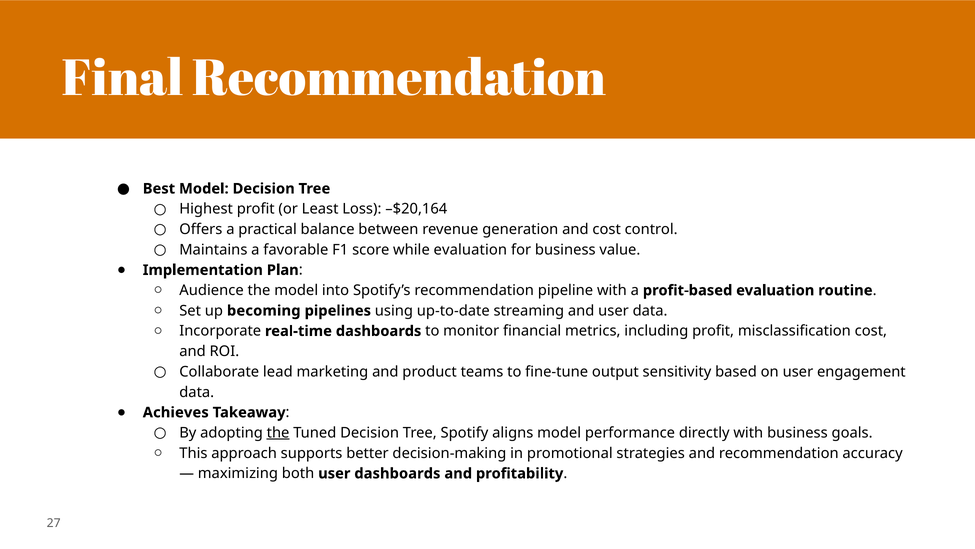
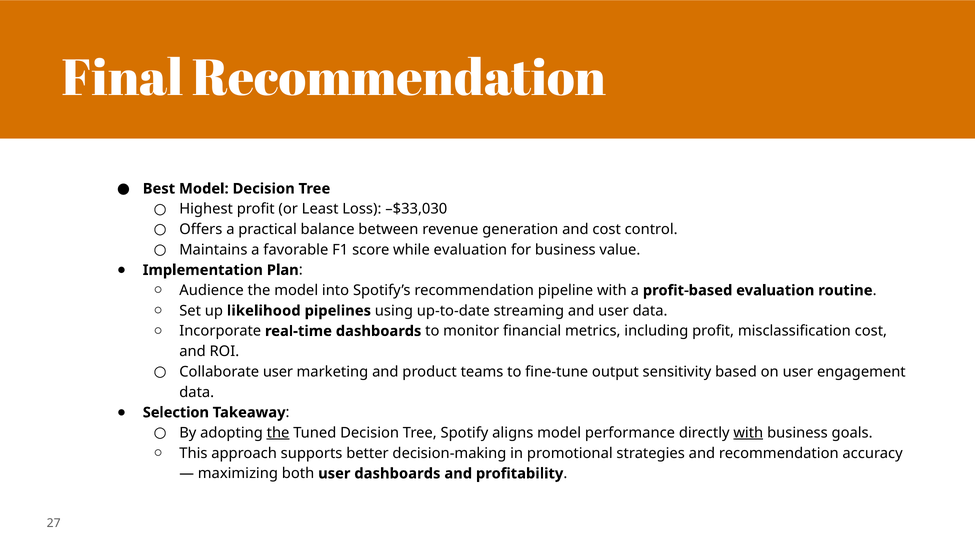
–$20,164: –$20,164 -> –$33,030
becoming: becoming -> likelihood
Collaborate lead: lead -> user
Achieves: Achieves -> Selection
with at (748, 432) underline: none -> present
